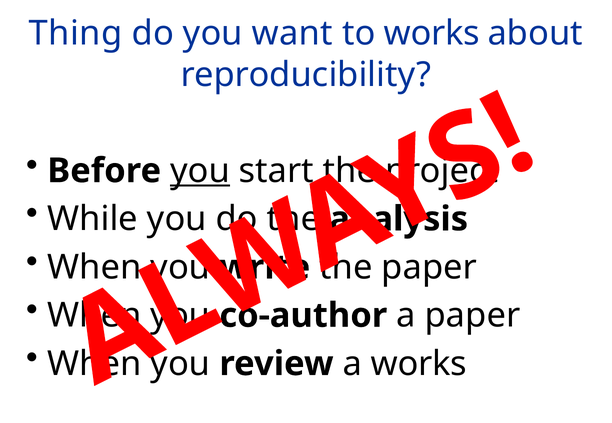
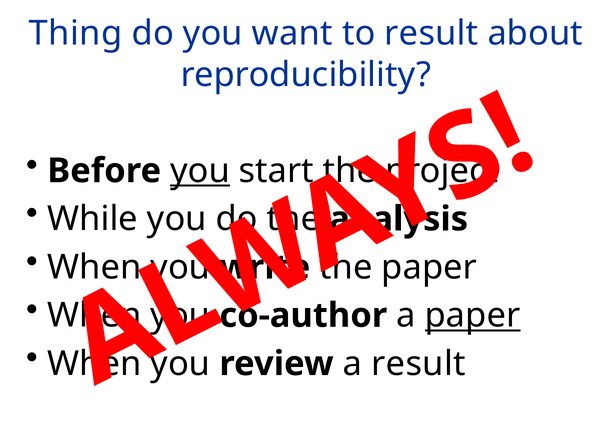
to works: works -> result
paper at (473, 316) underline: none -> present
a works: works -> result
